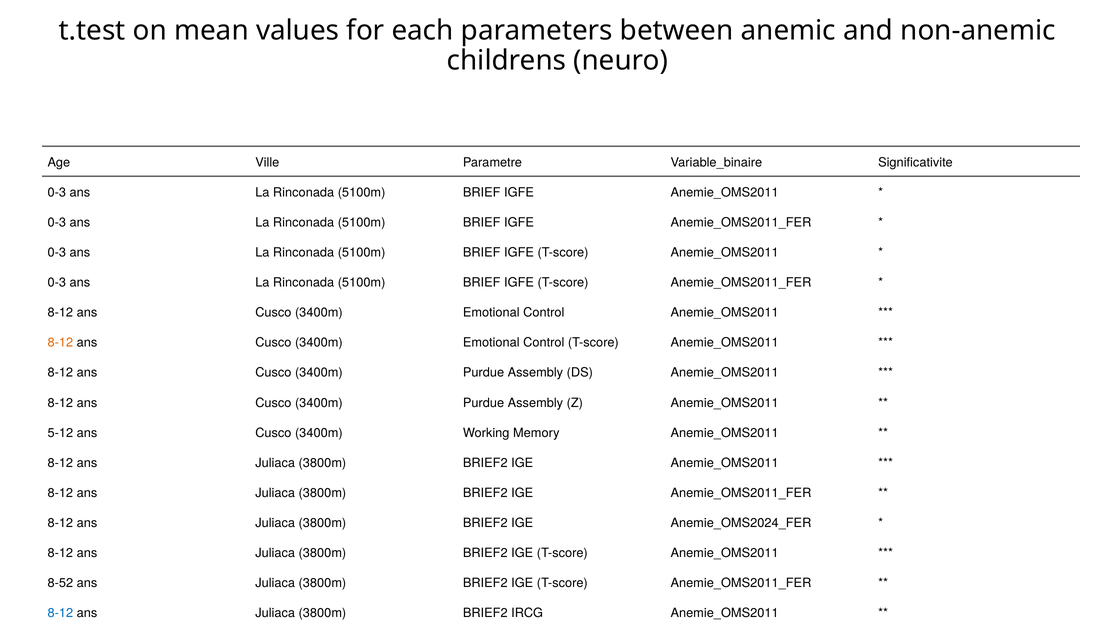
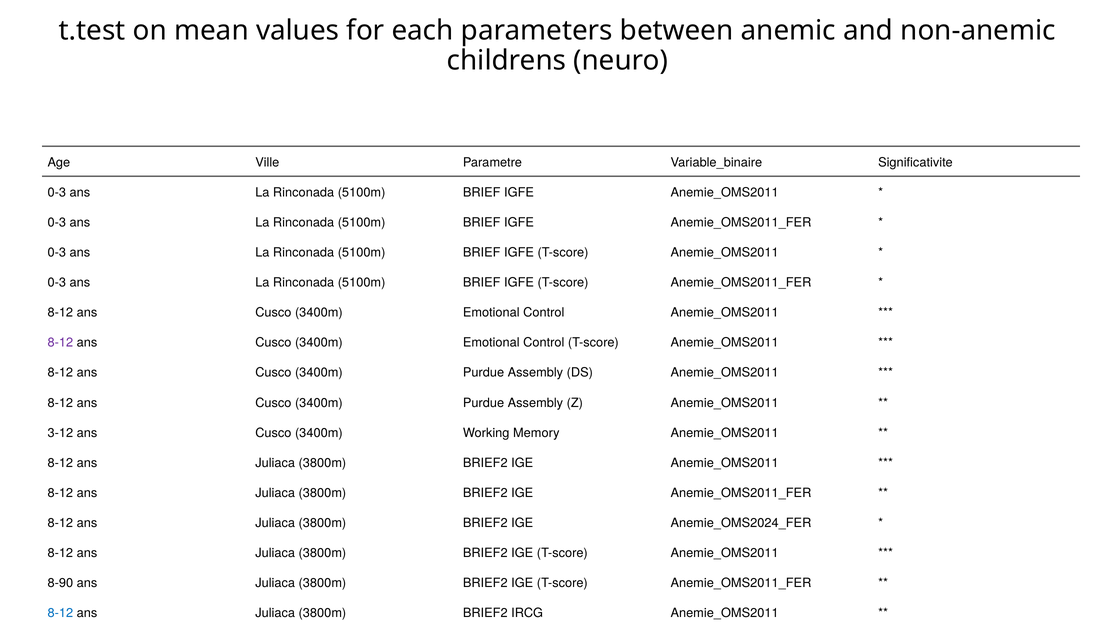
8-12 at (60, 343) colour: orange -> purple
5-12: 5-12 -> 3-12
8-52: 8-52 -> 8-90
